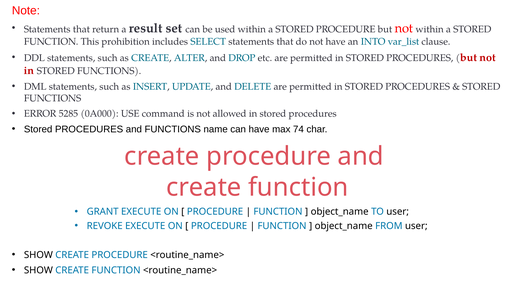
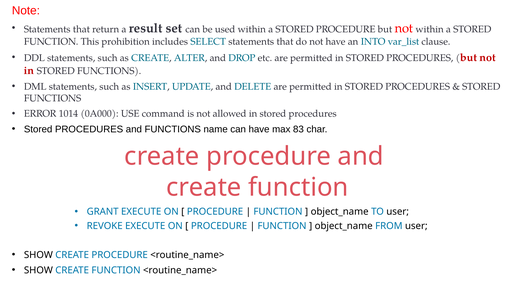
5285: 5285 -> 1014
74: 74 -> 83
